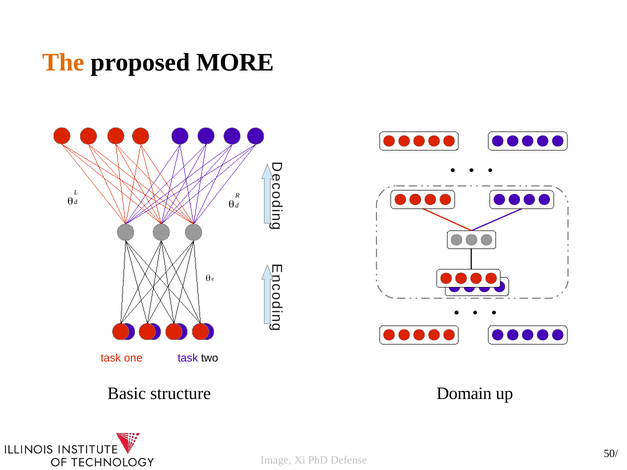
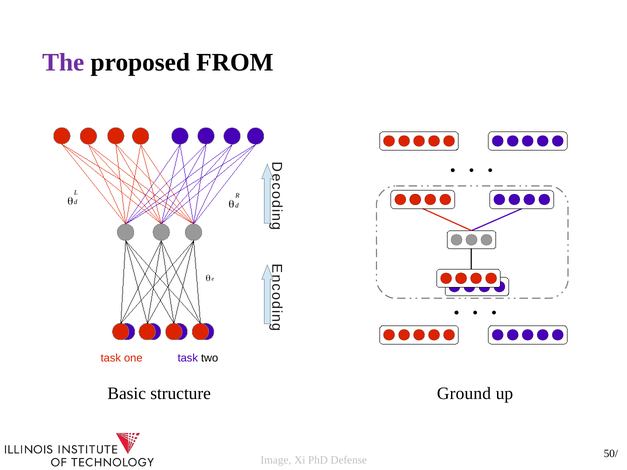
The colour: orange -> purple
MORE: MORE -> FROM
Domain: Domain -> Ground
